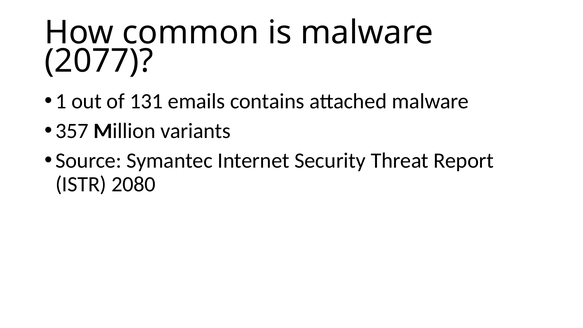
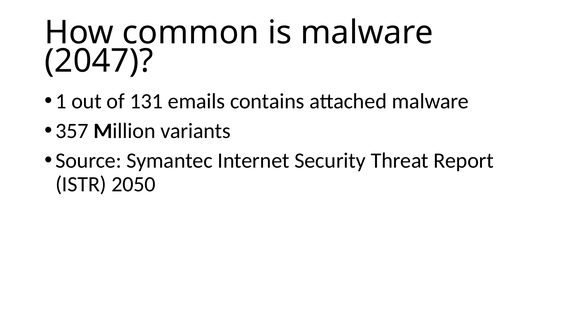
2077: 2077 -> 2047
2080: 2080 -> 2050
